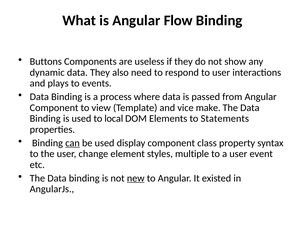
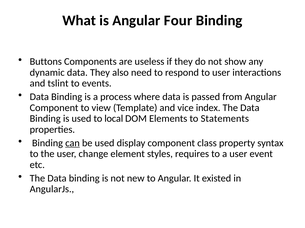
Flow: Flow -> Four
plays: plays -> tslint
make: make -> index
multiple: multiple -> requires
new underline: present -> none
